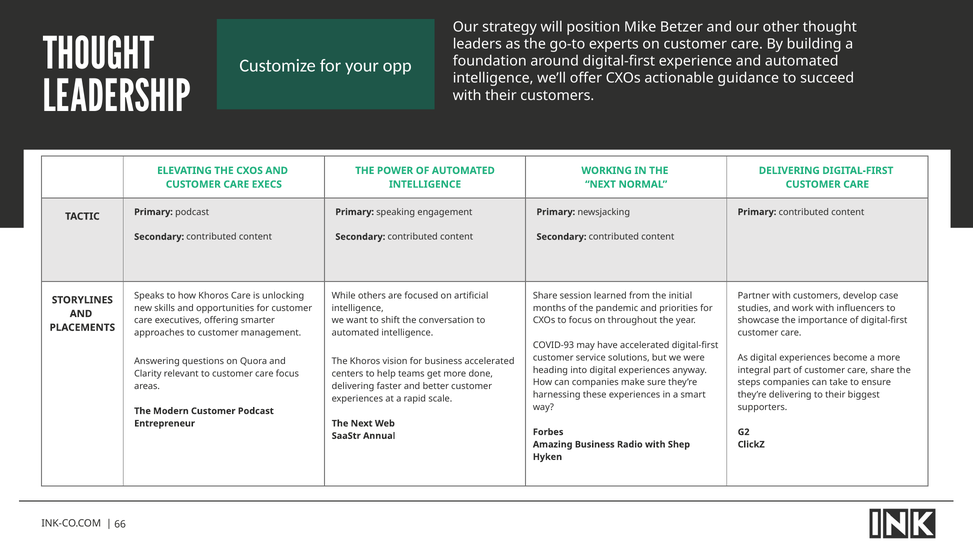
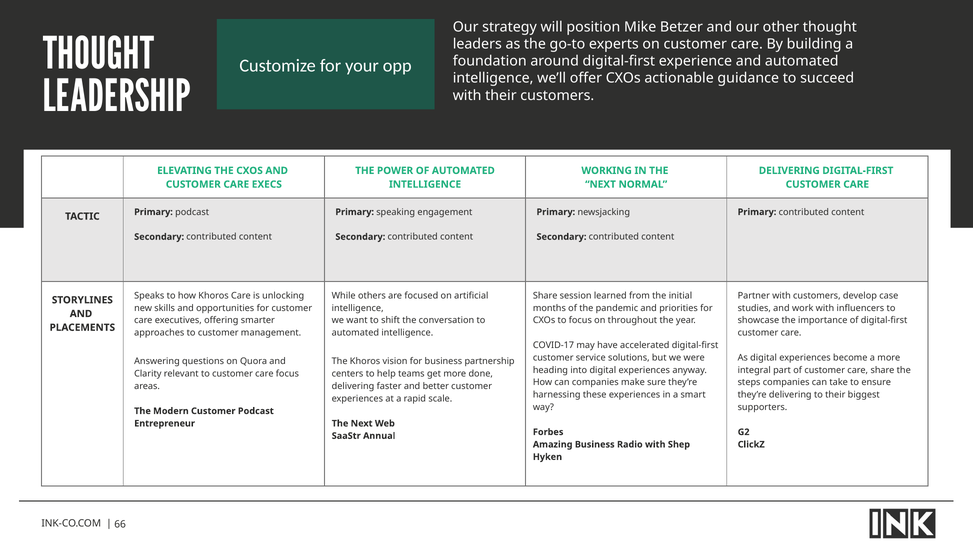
COVID-93: COVID-93 -> COVID-17
business accelerated: accelerated -> partnership
